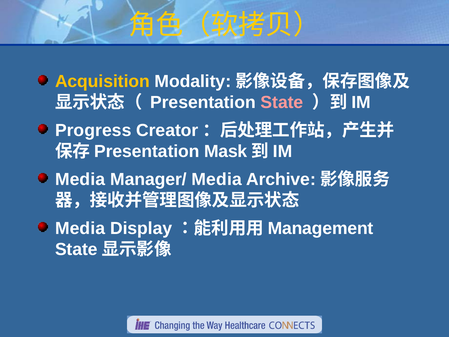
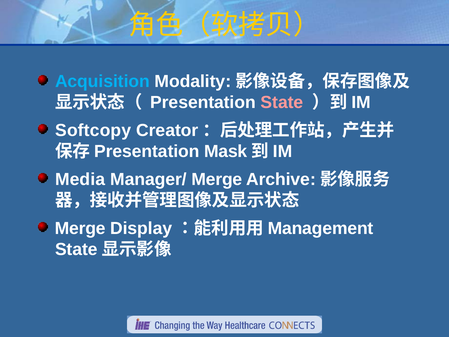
Acquisition colour: yellow -> light blue
Progress: Progress -> Softcopy
Manager/ Media: Media -> Merge
Media at (80, 228): Media -> Merge
